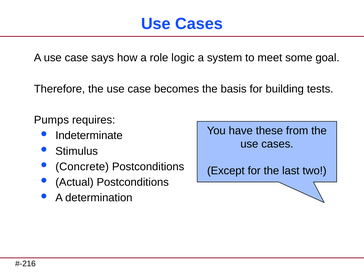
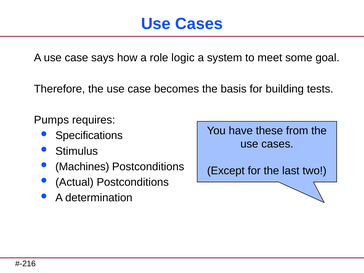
Indeterminate: Indeterminate -> Specifications
Concrete: Concrete -> Machines
